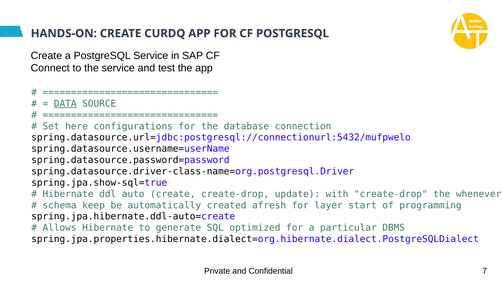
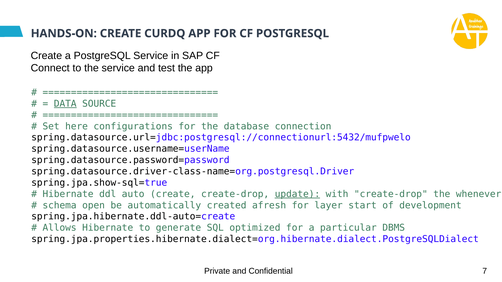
update underline: none -> present
keep: keep -> open
programming: programming -> development
